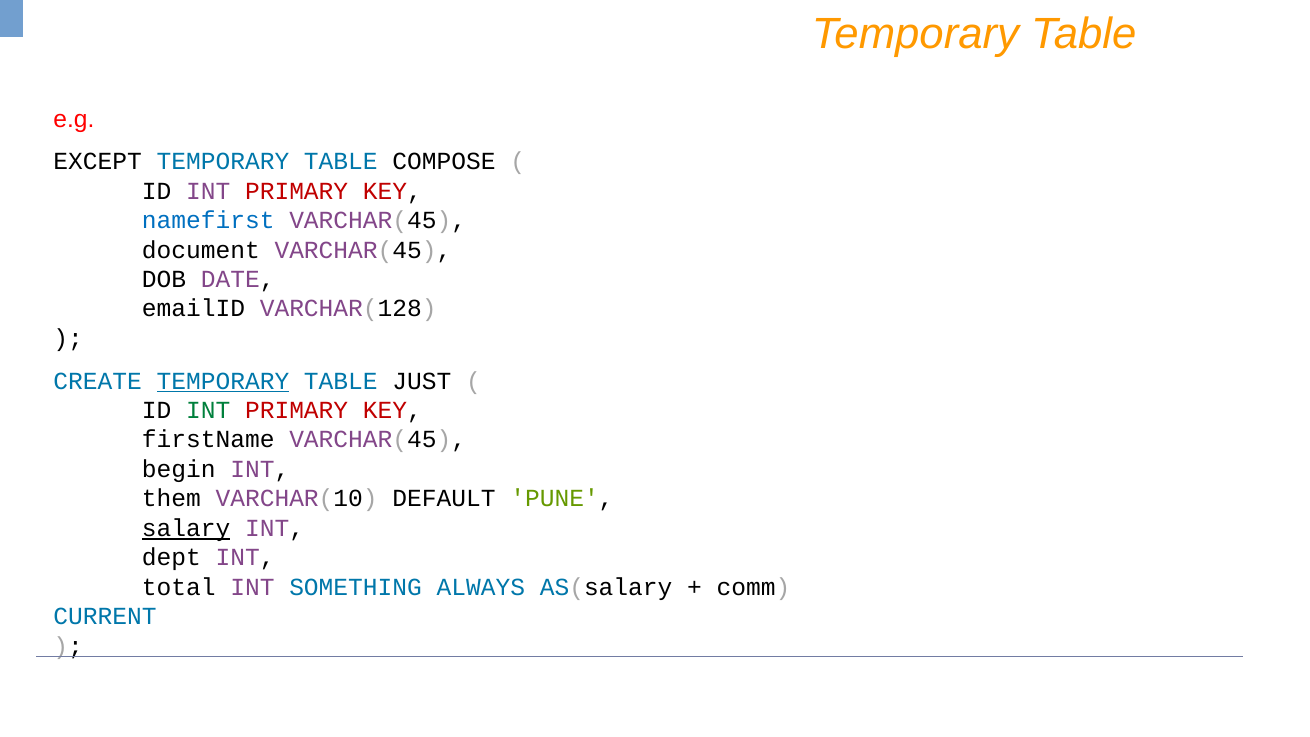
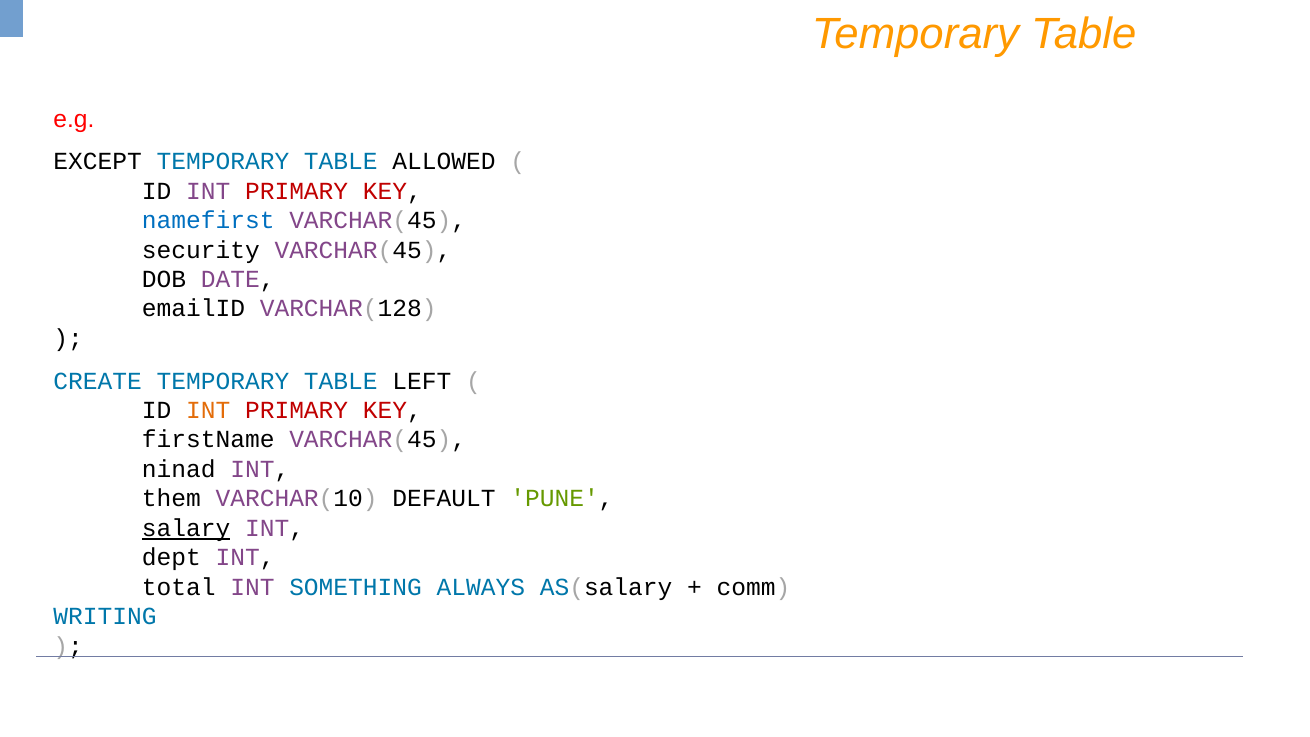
COMPOSE: COMPOSE -> ALLOWED
document: document -> security
TEMPORARY at (223, 381) underline: present -> none
JUST: JUST -> LEFT
INT at (208, 410) colour: green -> orange
begin: begin -> ninad
CURRENT: CURRENT -> WRITING
